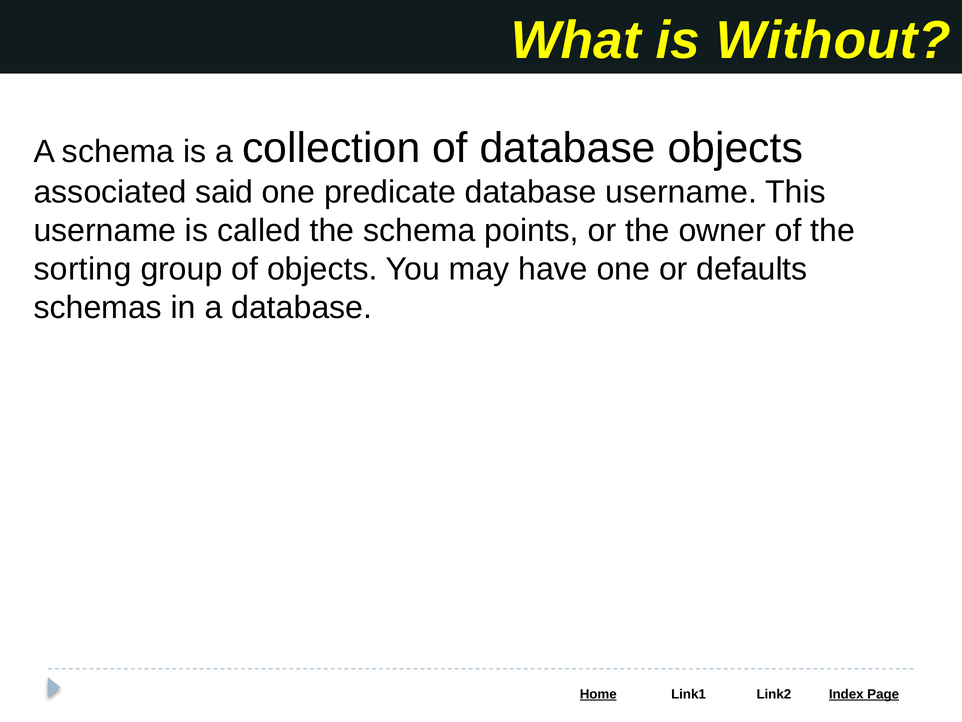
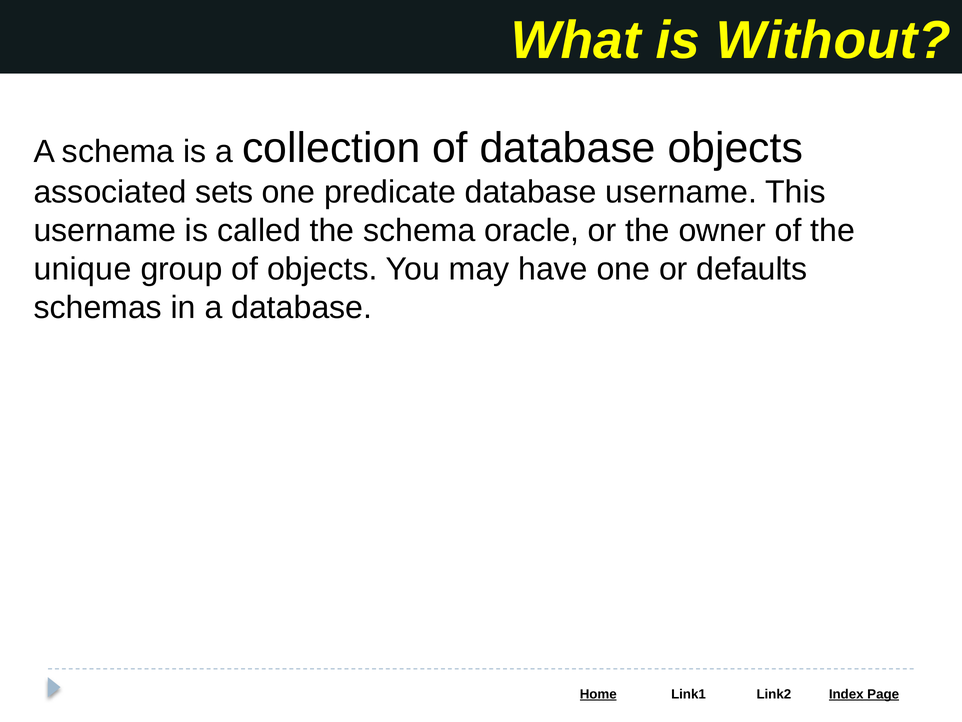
said: said -> sets
points: points -> oracle
sorting: sorting -> unique
